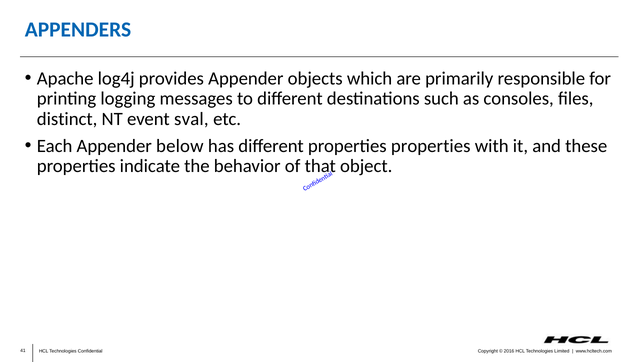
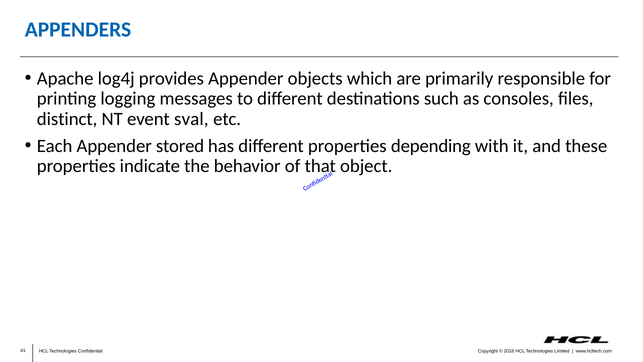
below: below -> stored
properties properties: properties -> depending
